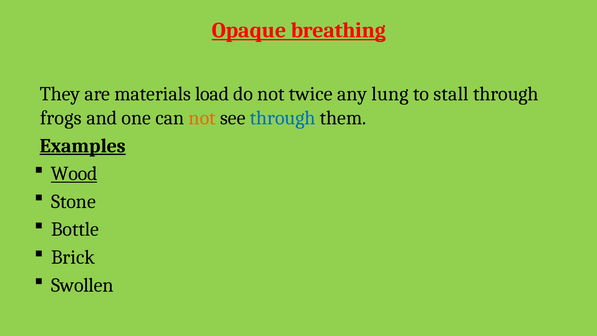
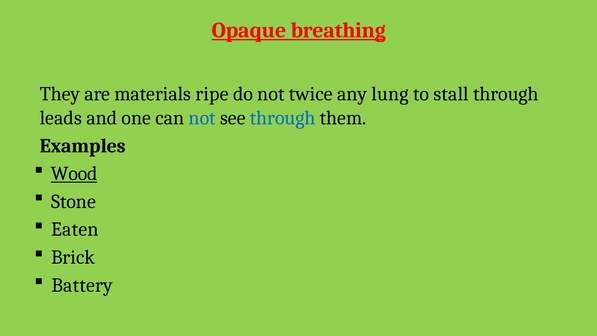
load: load -> ripe
frogs: frogs -> leads
not at (202, 118) colour: orange -> blue
Examples underline: present -> none
Bottle: Bottle -> Eaten
Swollen: Swollen -> Battery
